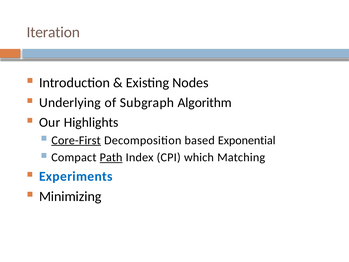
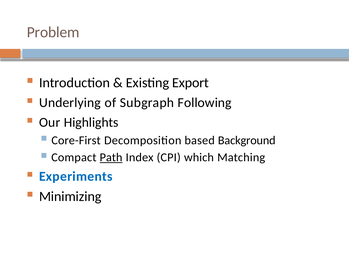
Iteration: Iteration -> Problem
Nodes: Nodes -> Export
Algorithm: Algorithm -> Following
Core-First underline: present -> none
Exponential: Exponential -> Background
